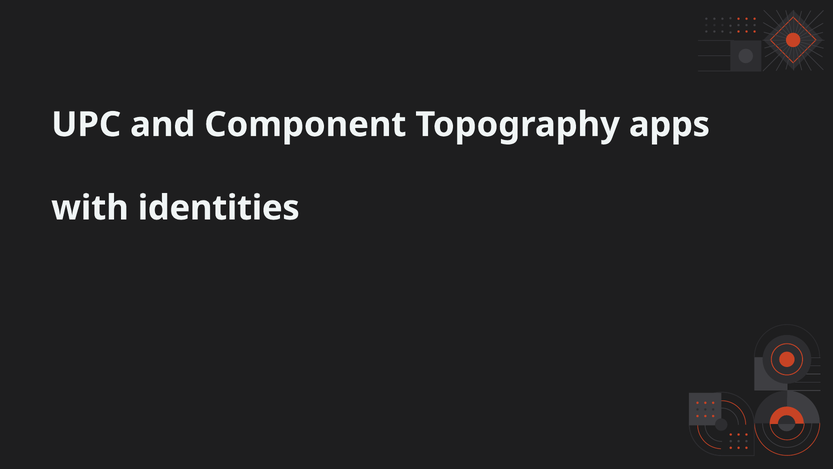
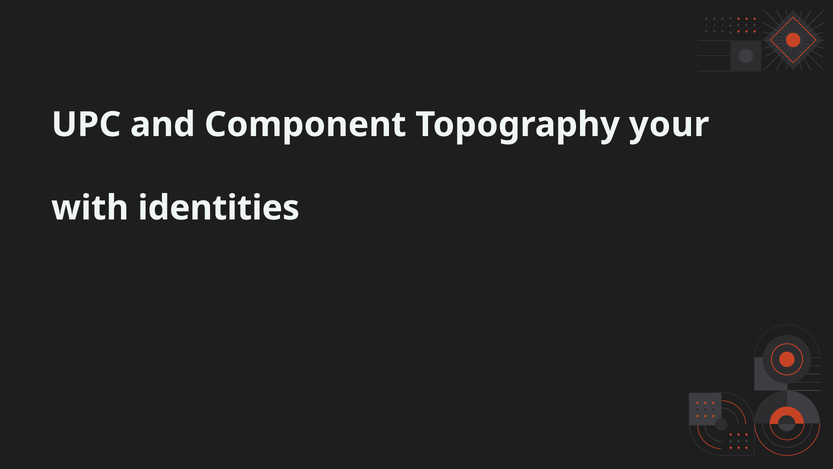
apps: apps -> your
